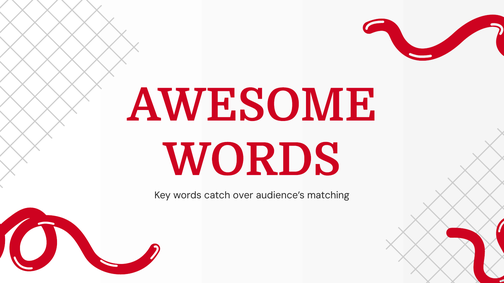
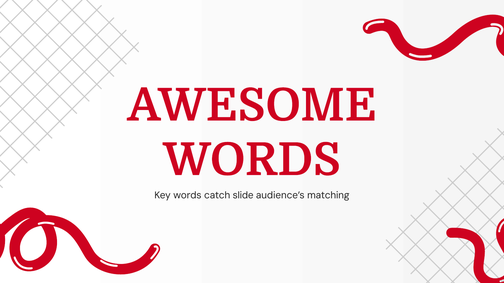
over: over -> slide
